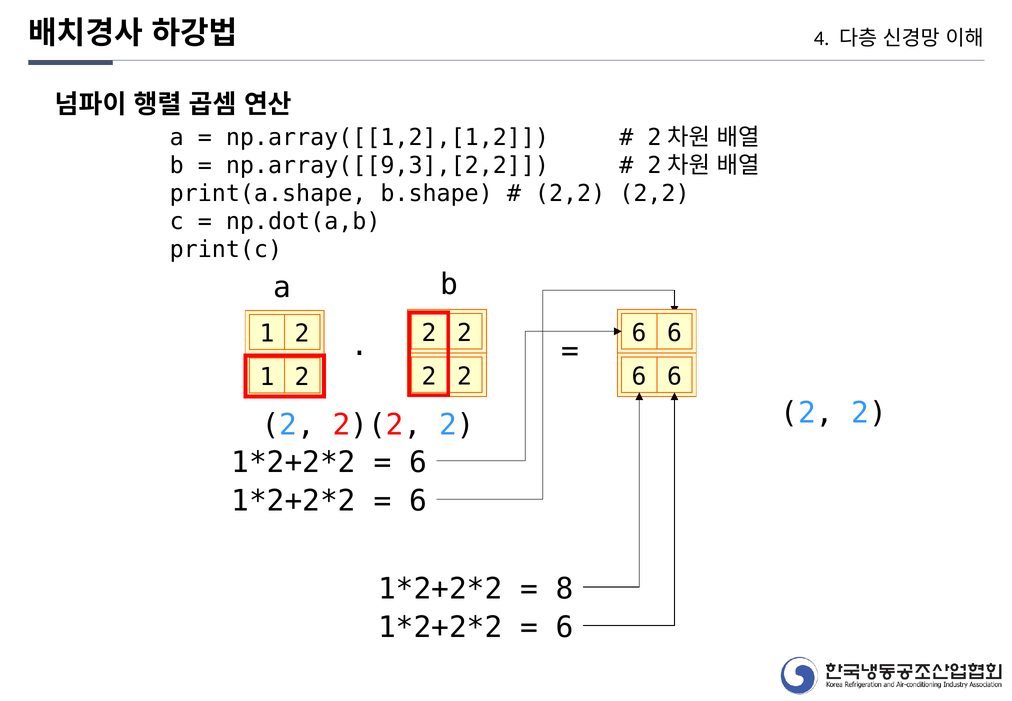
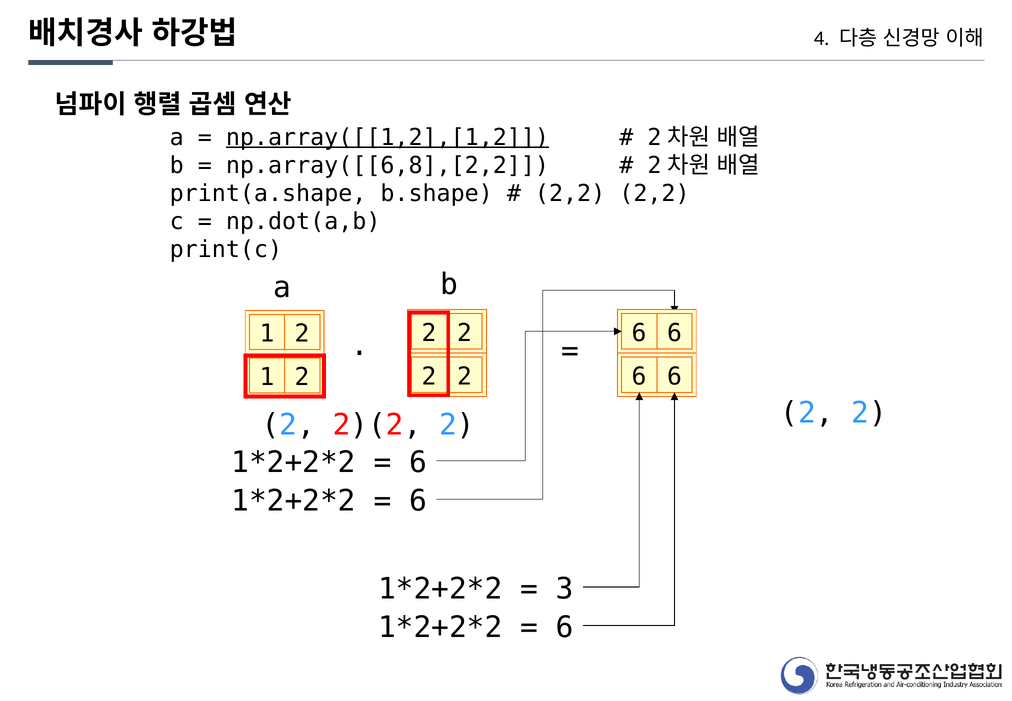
np.array([[1,2],[1,2 underline: none -> present
np.array([[9,3],[2,2: np.array([[9,3],[2,2 -> np.array([[6,8],[2,2
8: 8 -> 3
